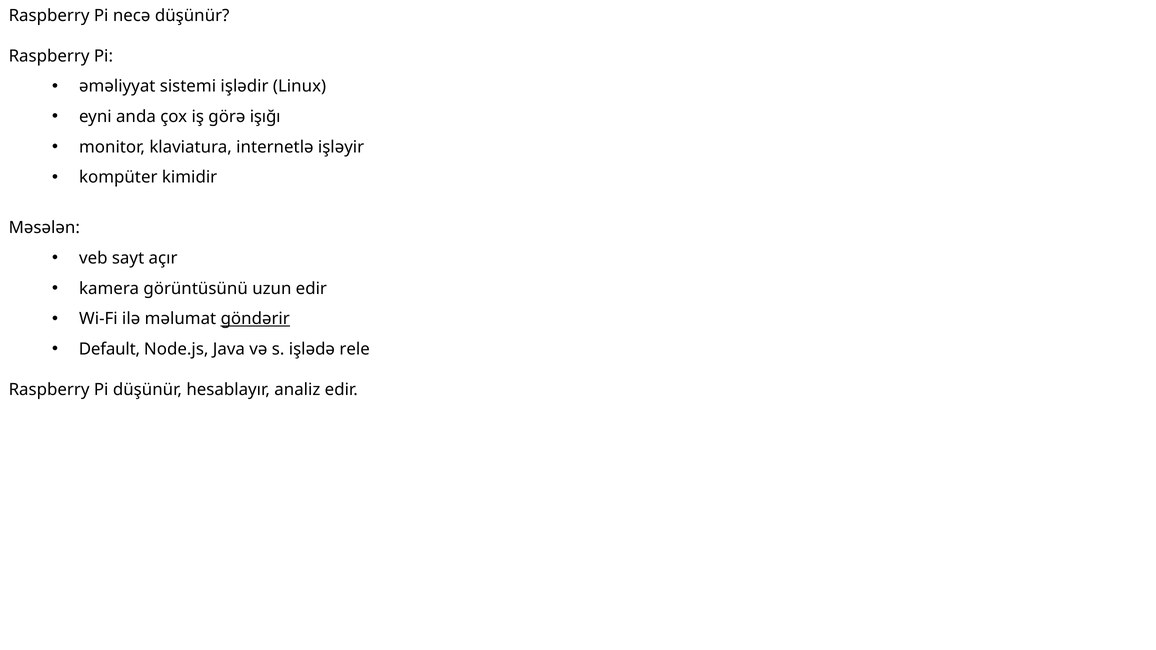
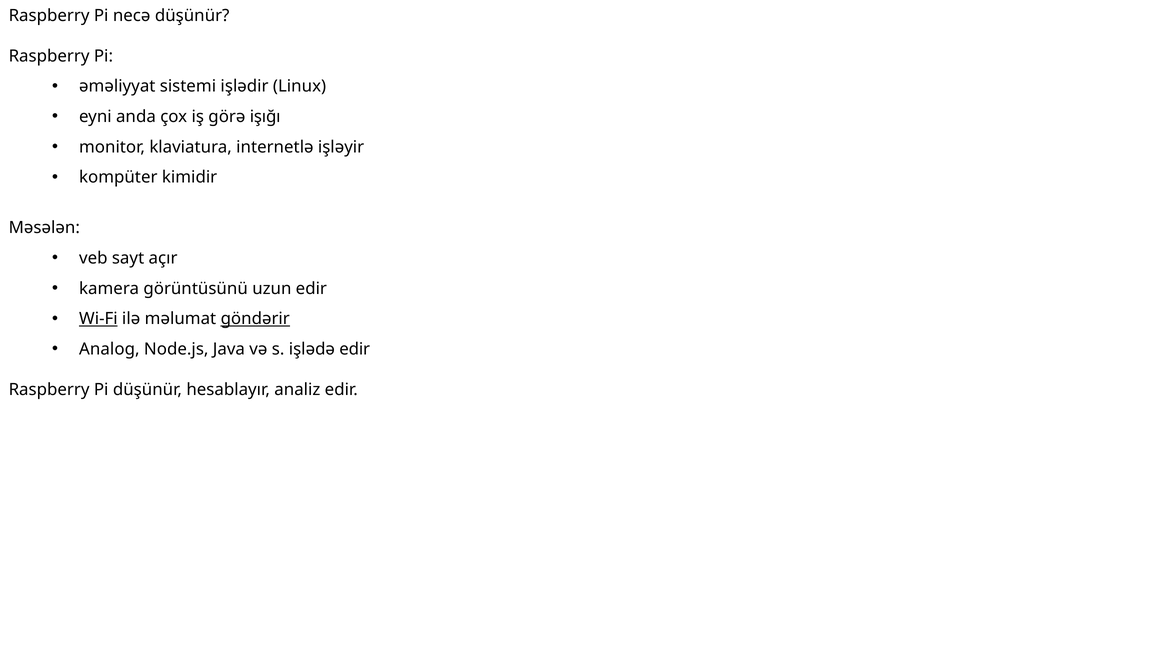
Wi-Fi underline: none -> present
Default: Default -> Analog
işlədə rele: rele -> edir
